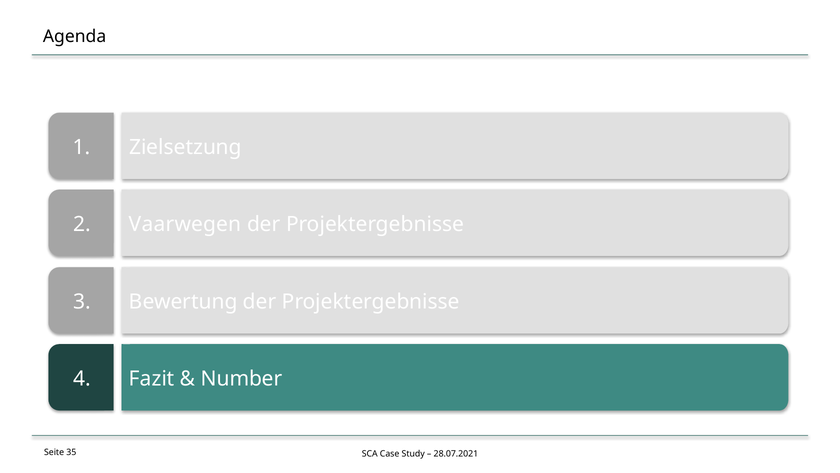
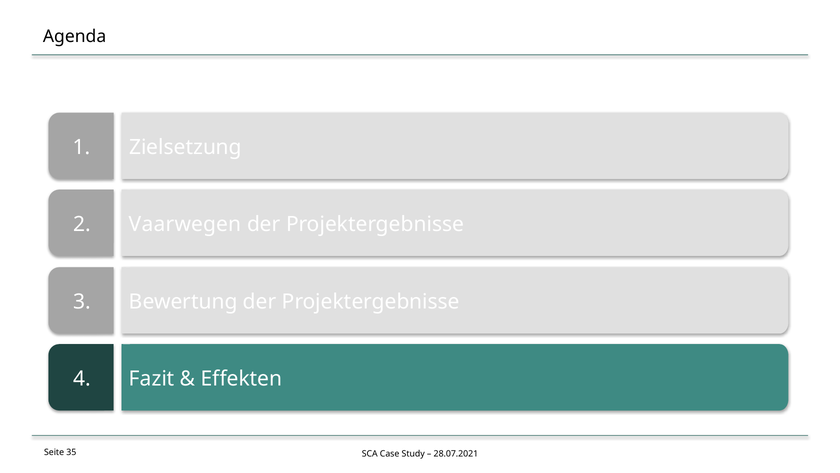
Number: Number -> Effekten
